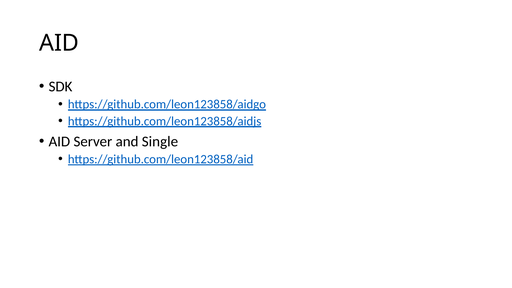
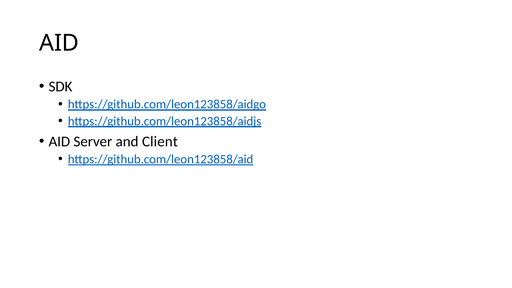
Single: Single -> Client
